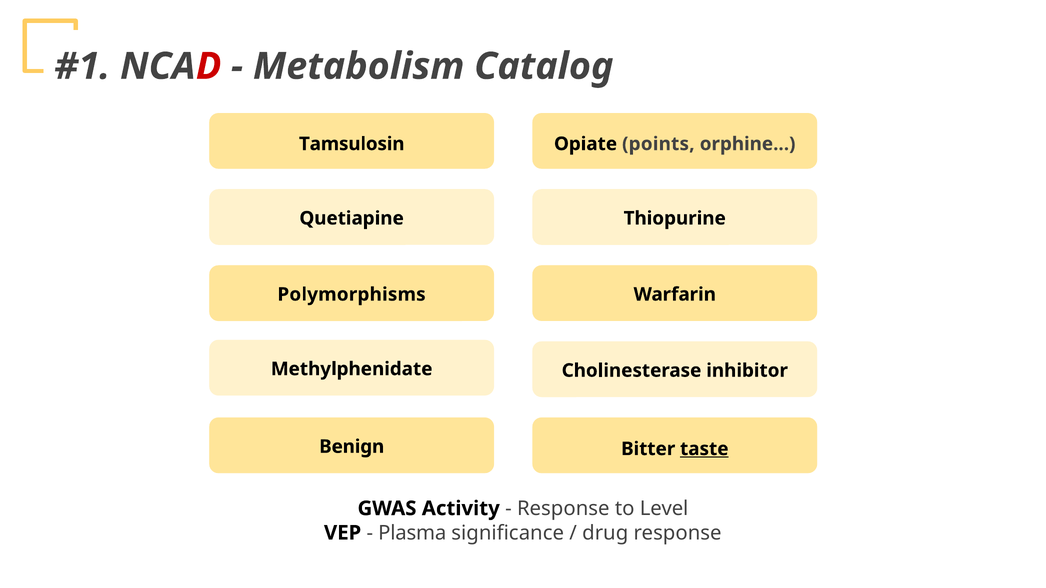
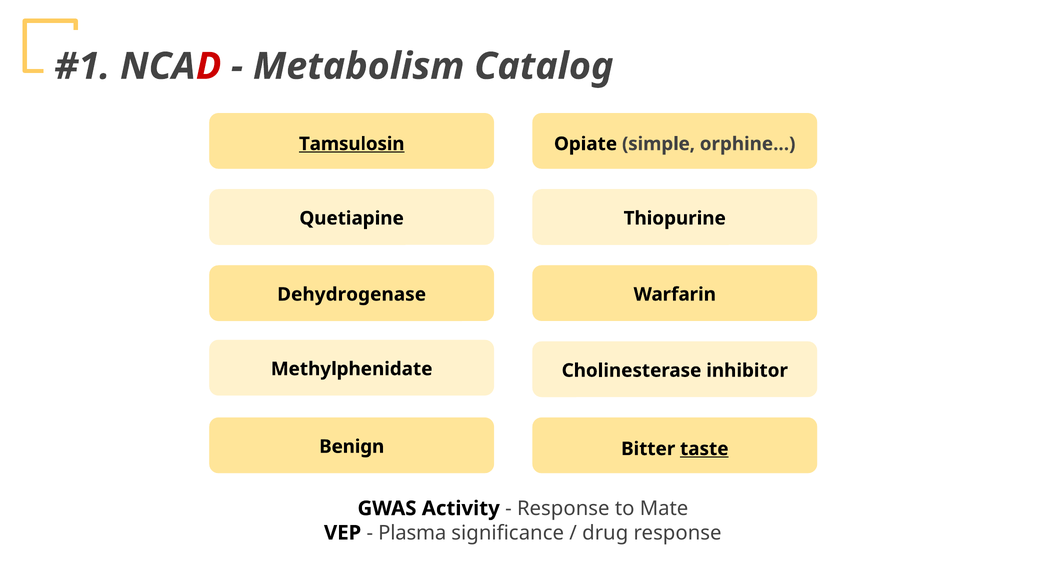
Tamsulosin underline: none -> present
points: points -> simple
Polymorphisms: Polymorphisms -> Dehydrogenase
Level: Level -> Mate
